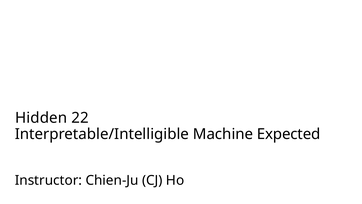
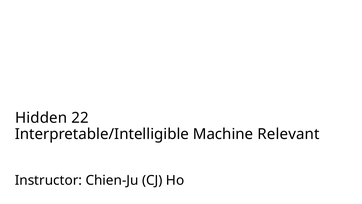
Expected: Expected -> Relevant
